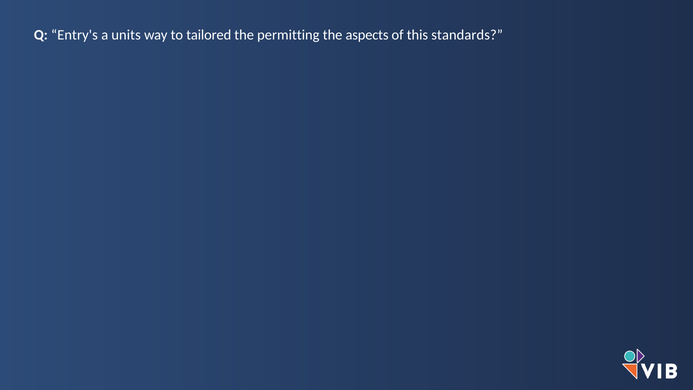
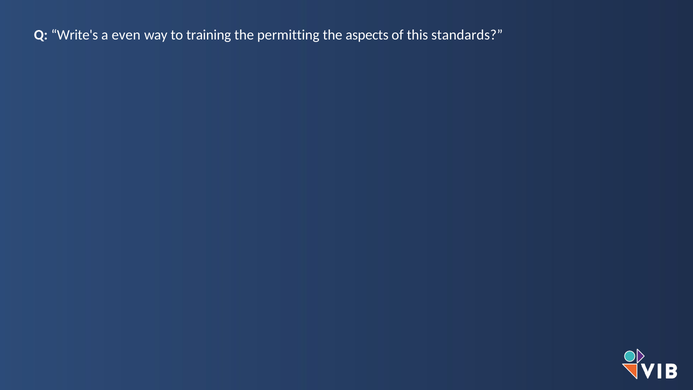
Entry's: Entry's -> Write's
units: units -> even
tailored: tailored -> training
